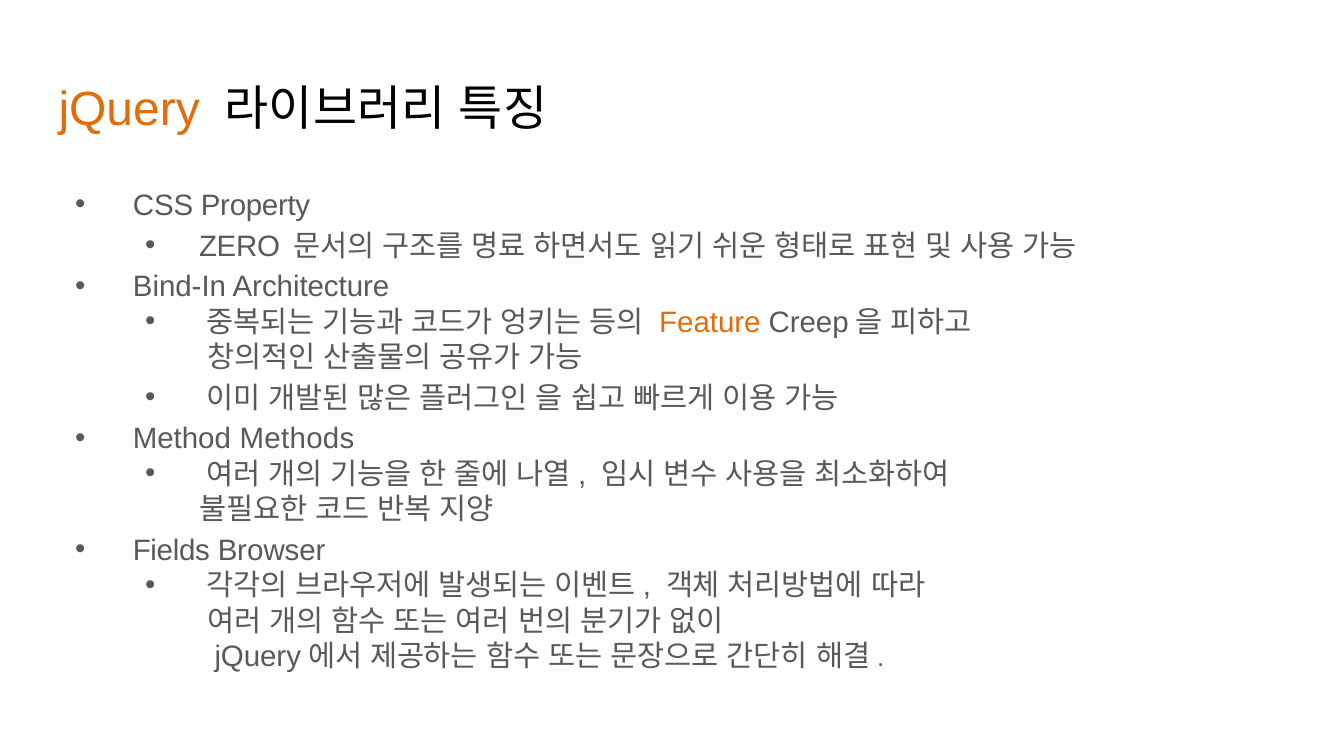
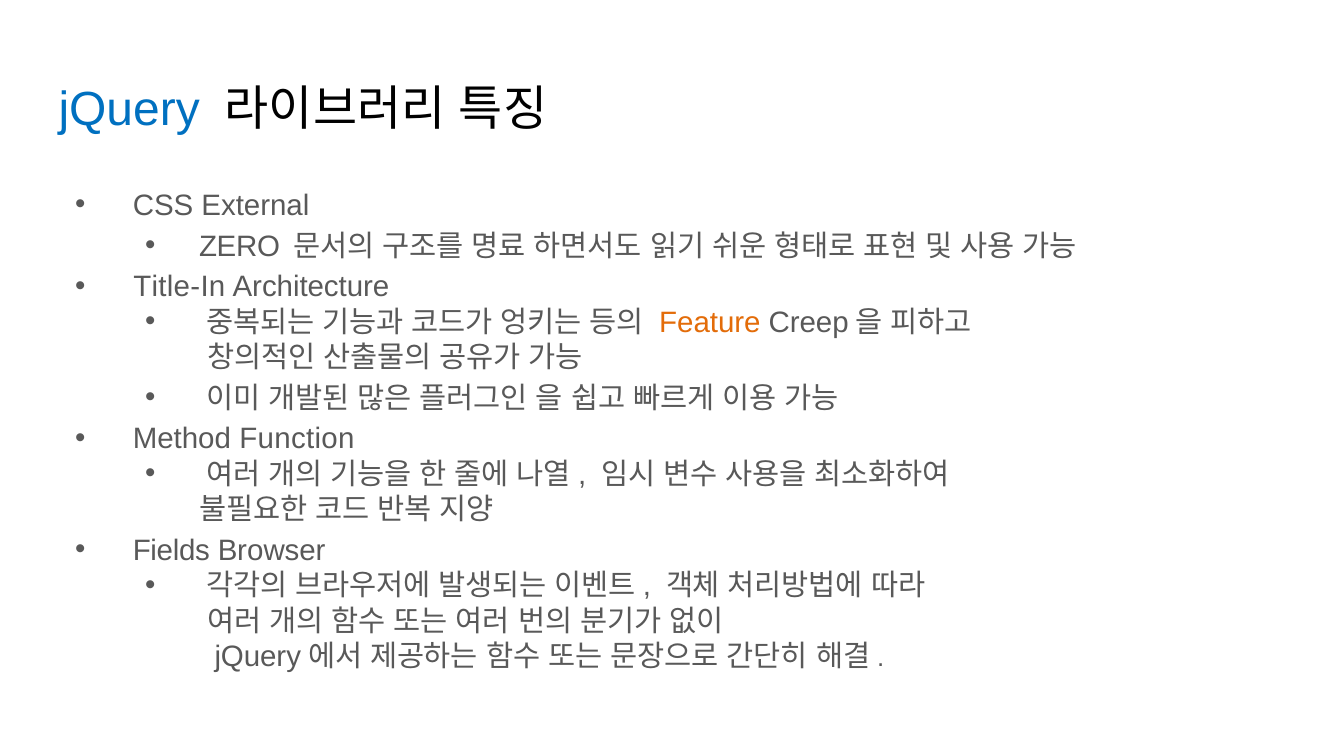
jQuery at (129, 110) colour: orange -> blue
Property: Property -> External
Bind-In: Bind-In -> Title-In
Methods: Methods -> Function
